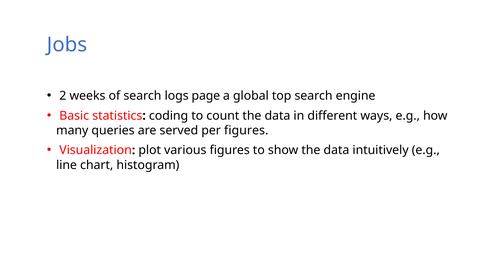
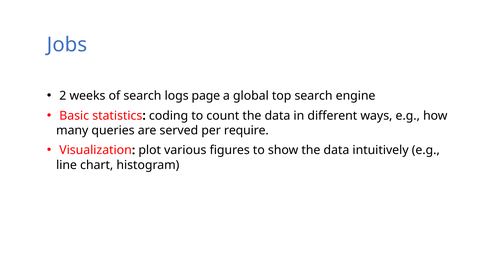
per figures: figures -> require
